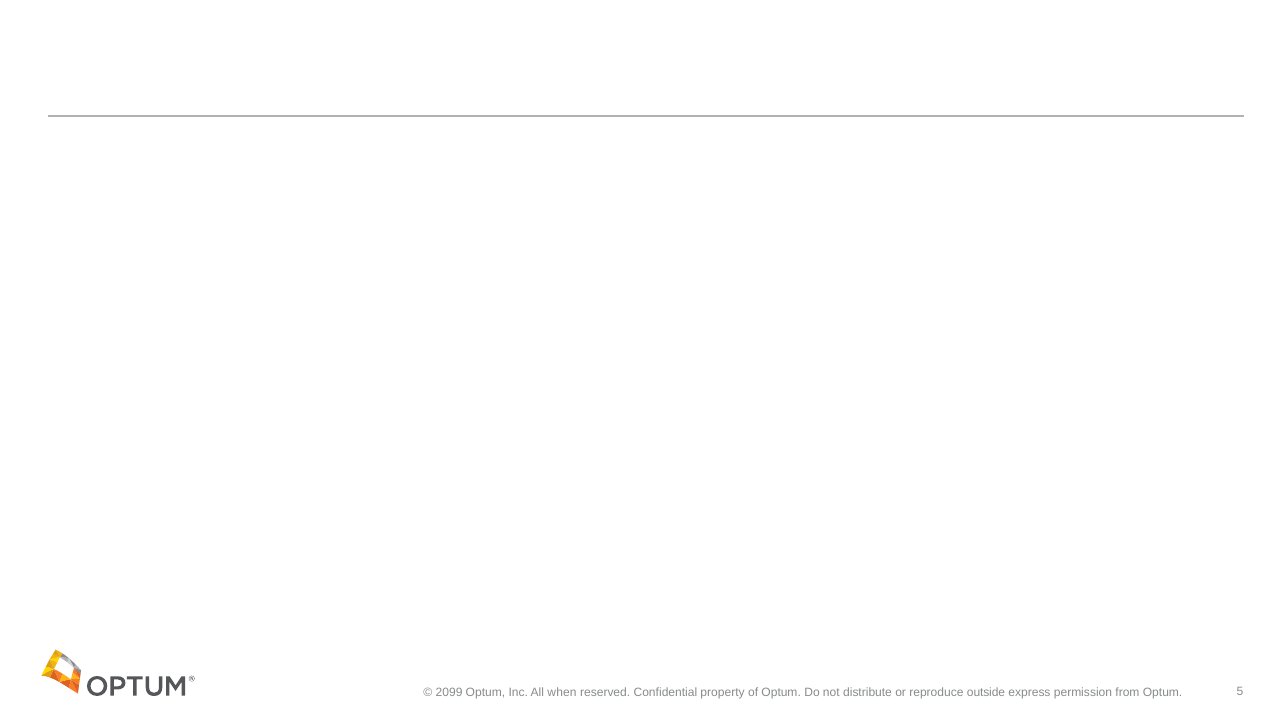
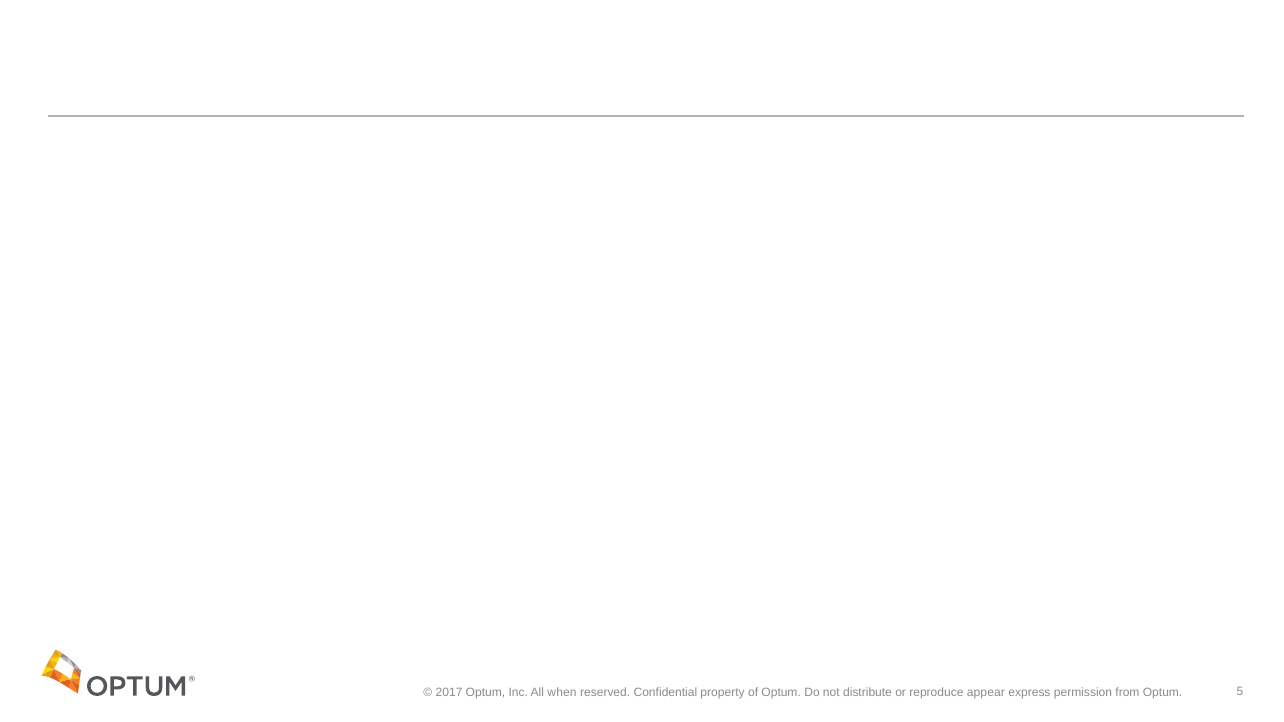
2099: 2099 -> 2017
outside: outside -> appear
